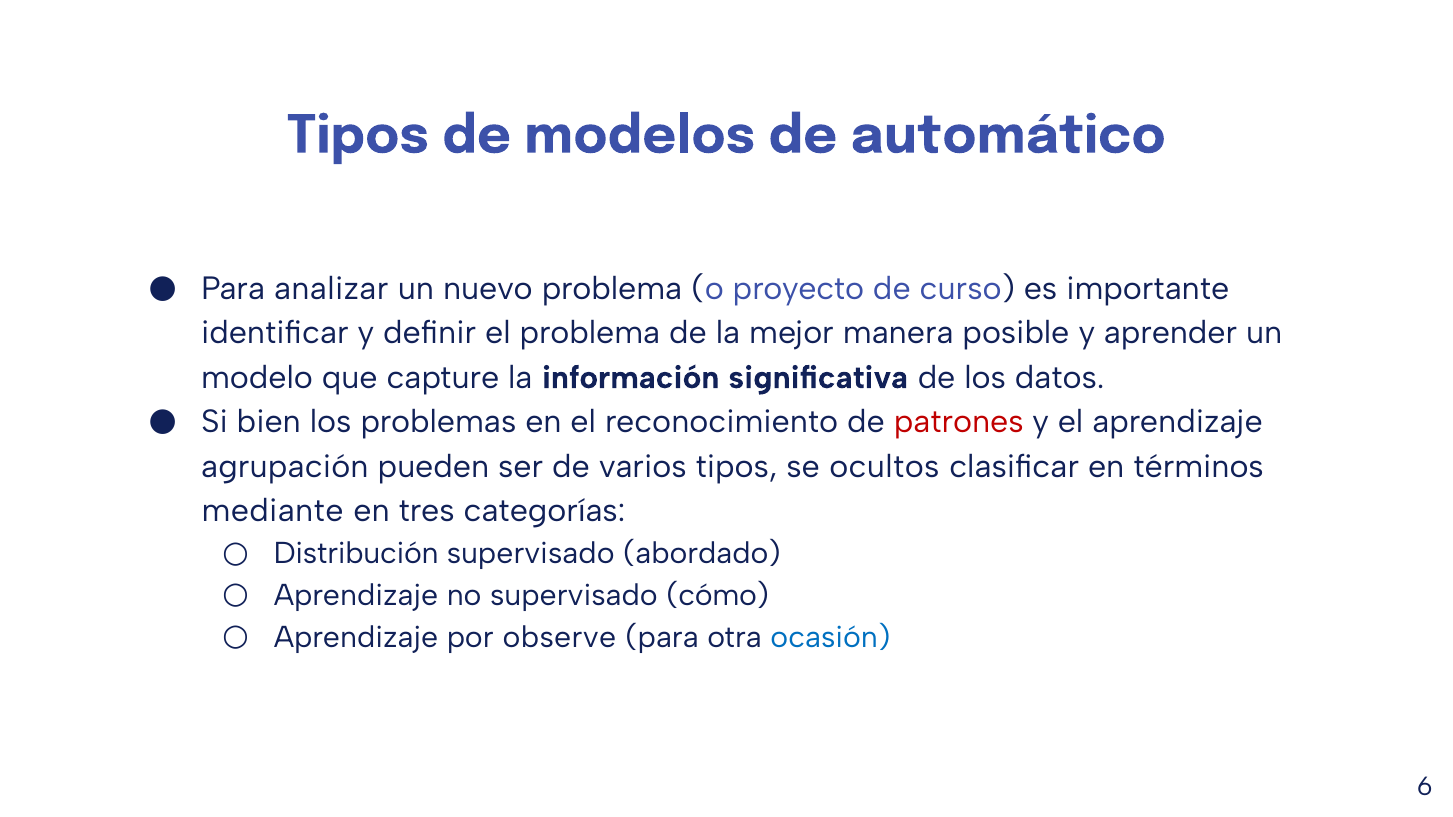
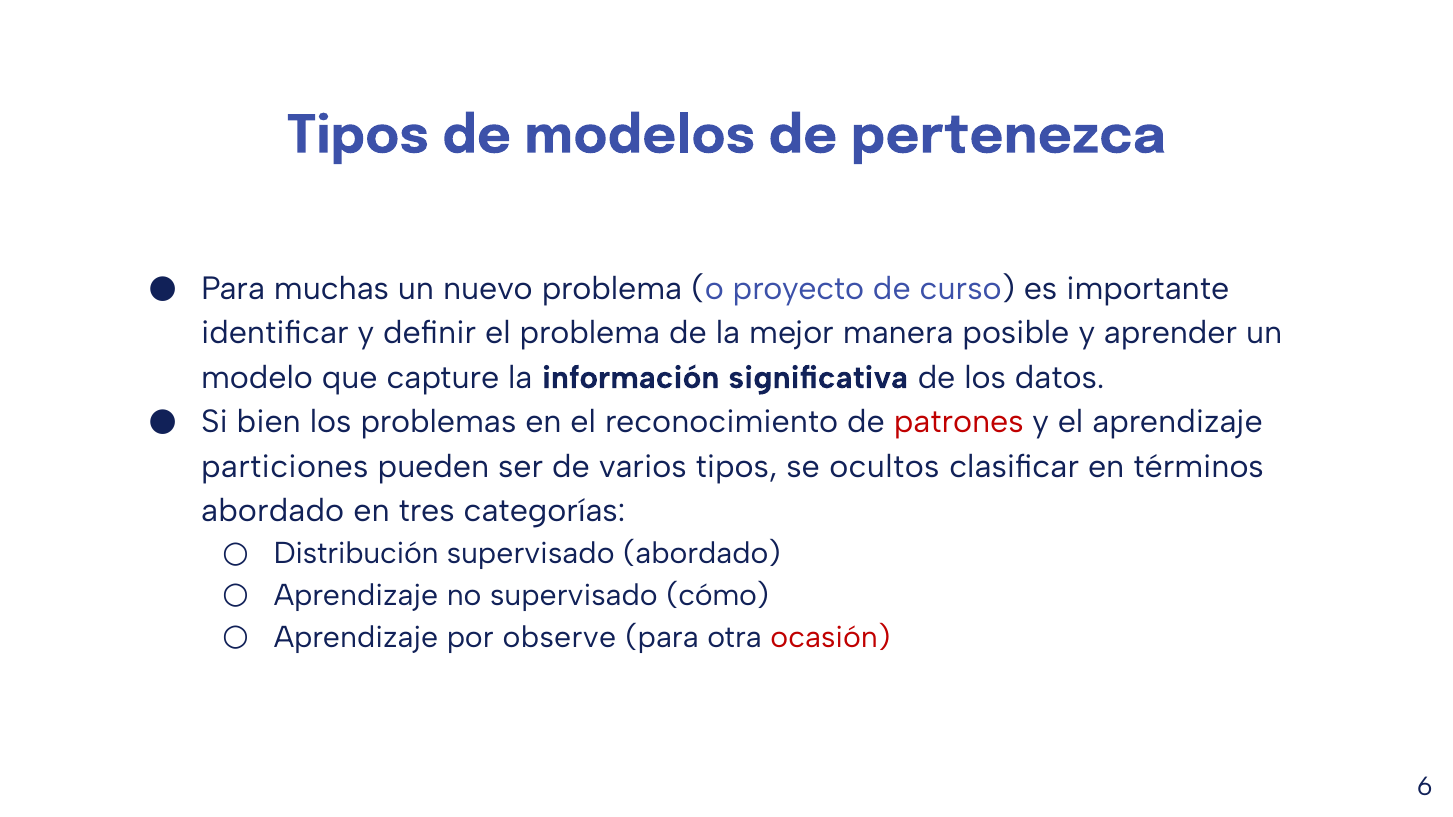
automático: automático -> pertenezca
analizar: analizar -> muchas
agrupación: agrupación -> particiones
mediante at (273, 511): mediante -> abordado
ocasión colour: blue -> red
